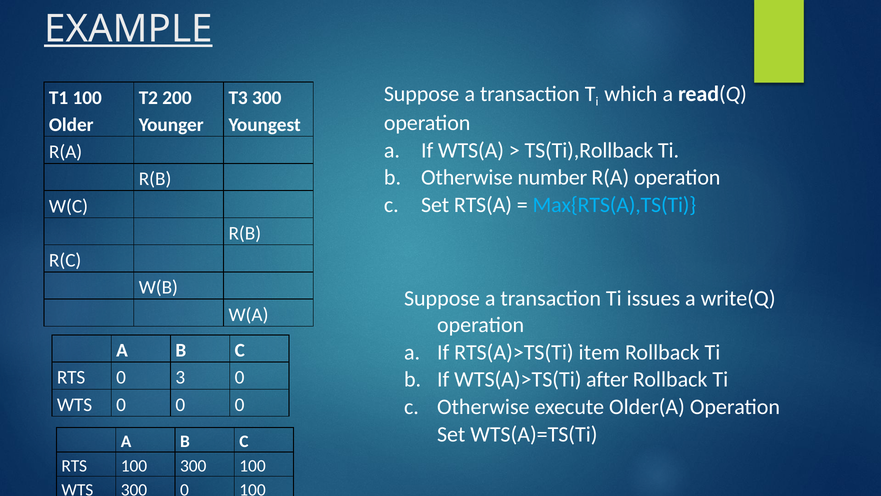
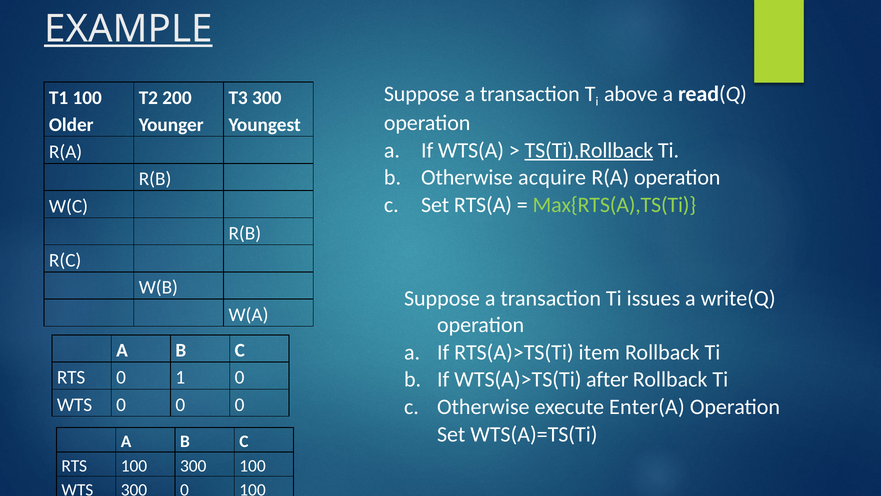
which: which -> above
TS(Ti),Rollback underline: none -> present
number: number -> acquire
Max{RTS(A),TS(Ti colour: light blue -> light green
3: 3 -> 1
Older(A: Older(A -> Enter(A
